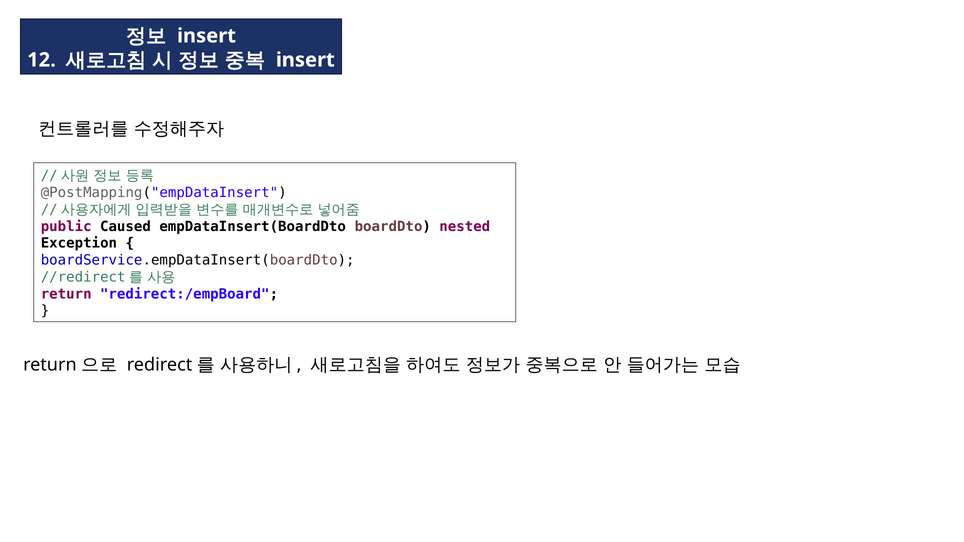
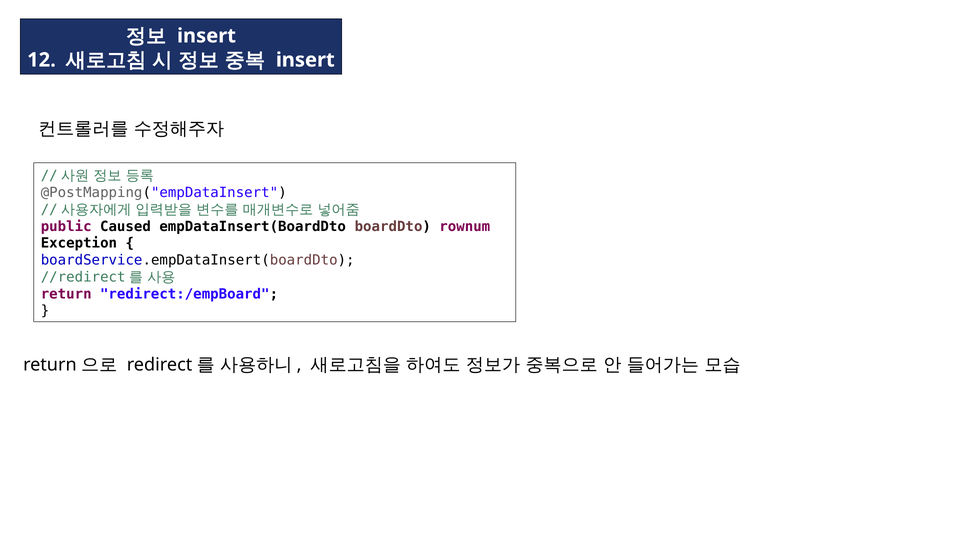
nested: nested -> rownum
